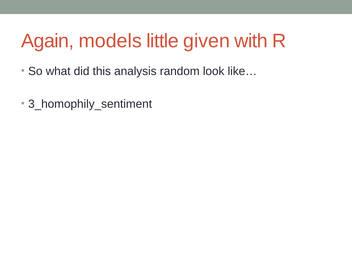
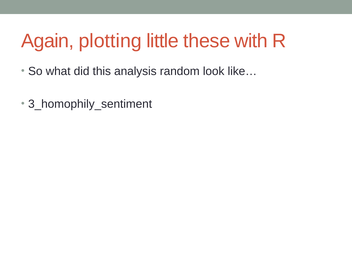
models: models -> plotting
given: given -> these
